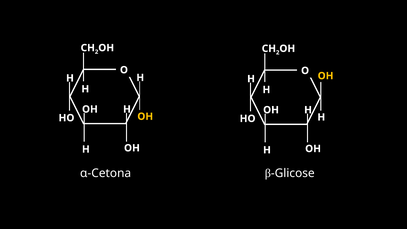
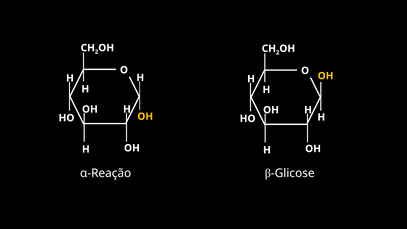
α-Cetona: α-Cetona -> α-Reação
